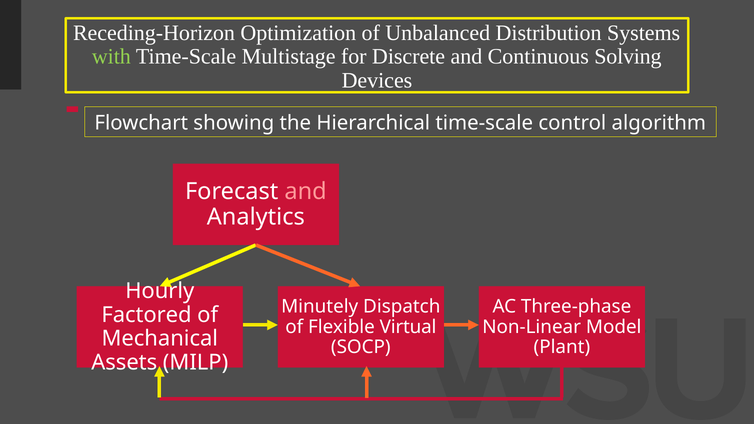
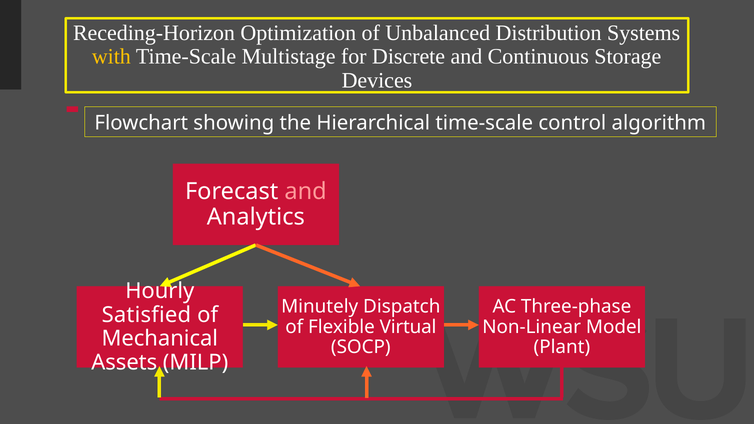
with colour: light green -> yellow
Solving: Solving -> Storage
Factored: Factored -> Satisfied
